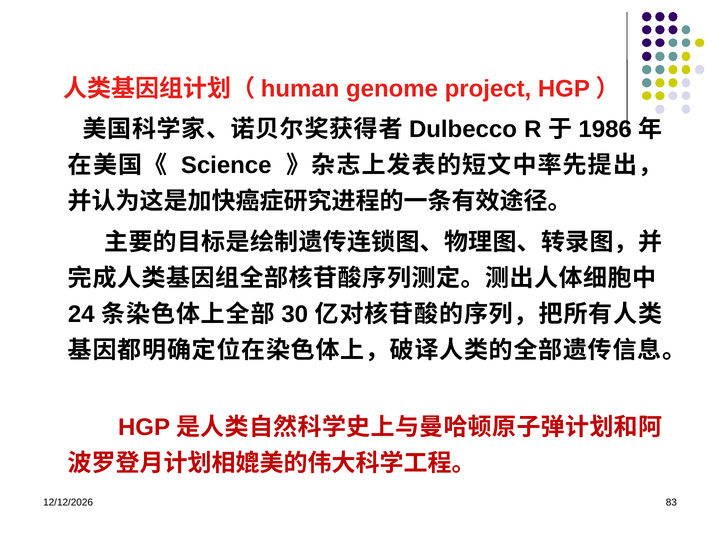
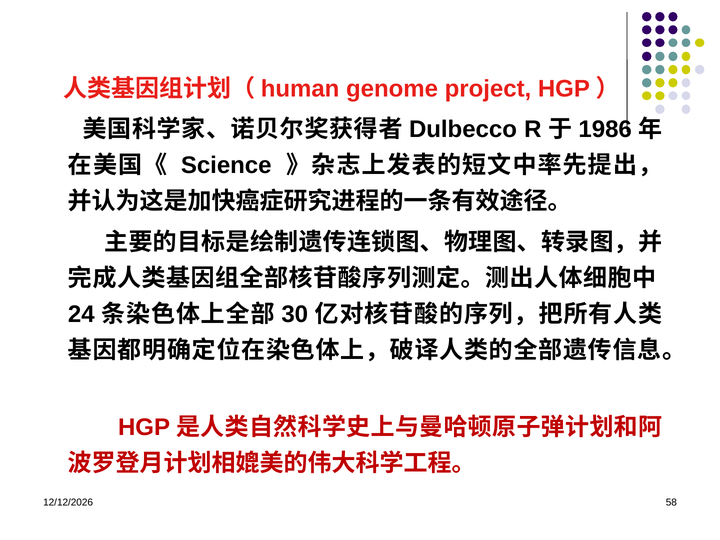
83: 83 -> 58
